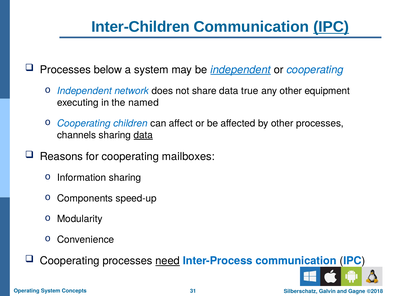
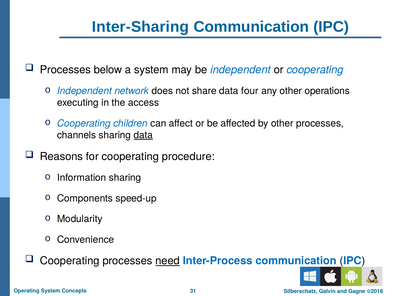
Inter-Children: Inter-Children -> Inter-Sharing
IPC at (331, 27) underline: present -> none
independent at (241, 70) underline: present -> none
true: true -> four
equipment: equipment -> operations
named: named -> access
mailboxes: mailboxes -> procedure
